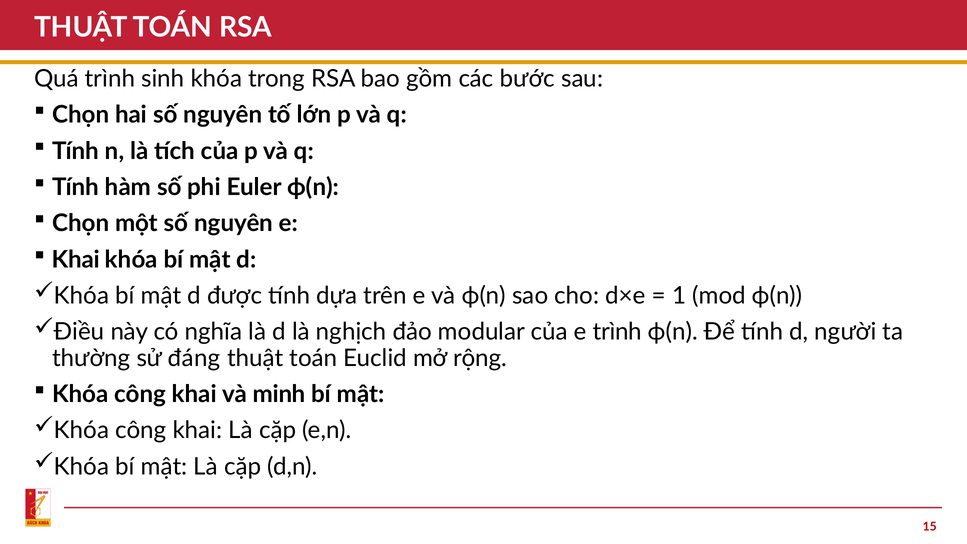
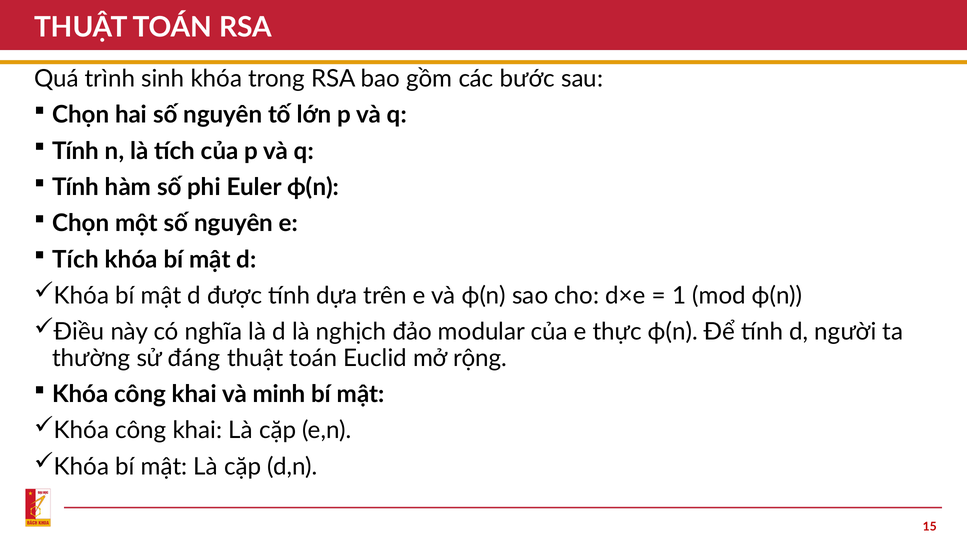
Khai at (76, 260): Khai -> Tích
e trình: trình -> thực
